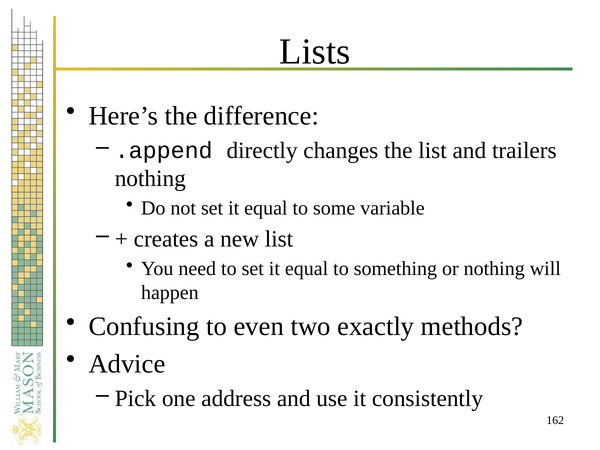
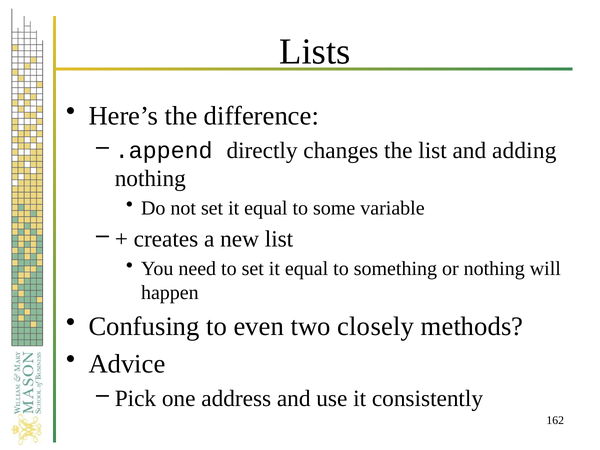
trailers: trailers -> adding
exactly: exactly -> closely
